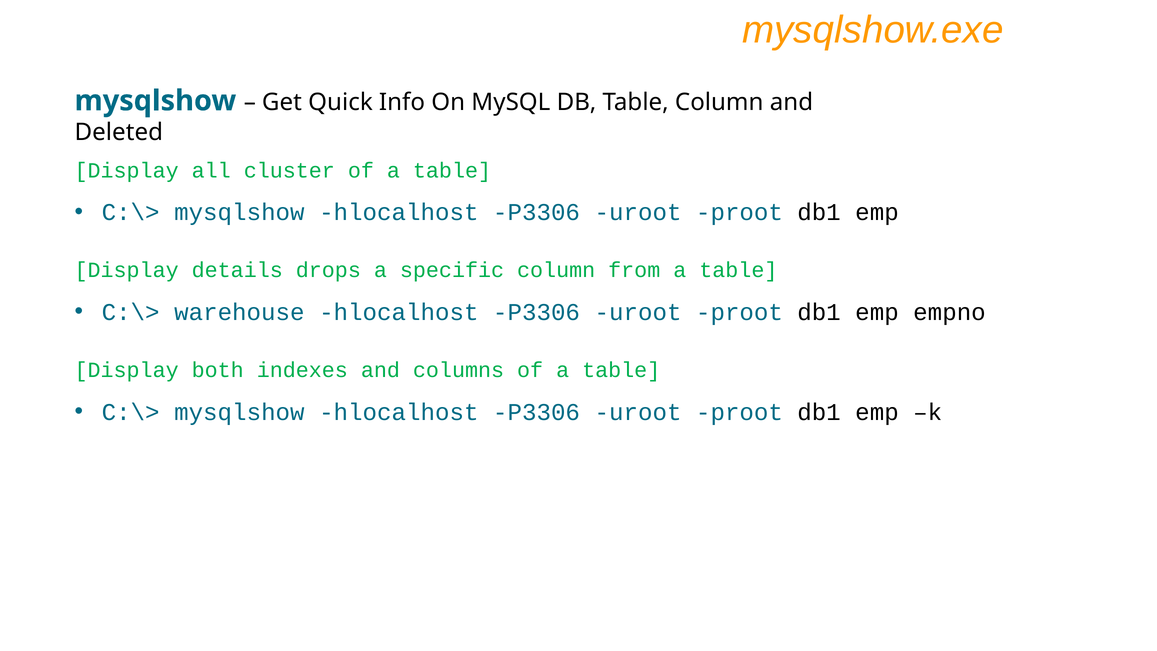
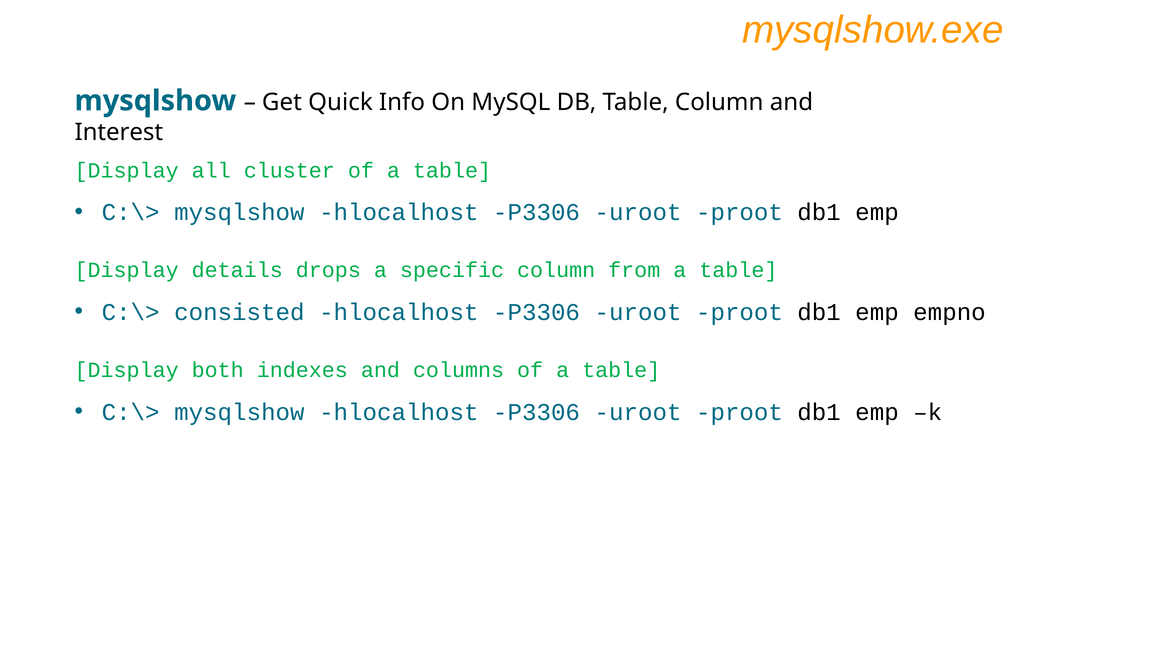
Deleted: Deleted -> Interest
warehouse: warehouse -> consisted
